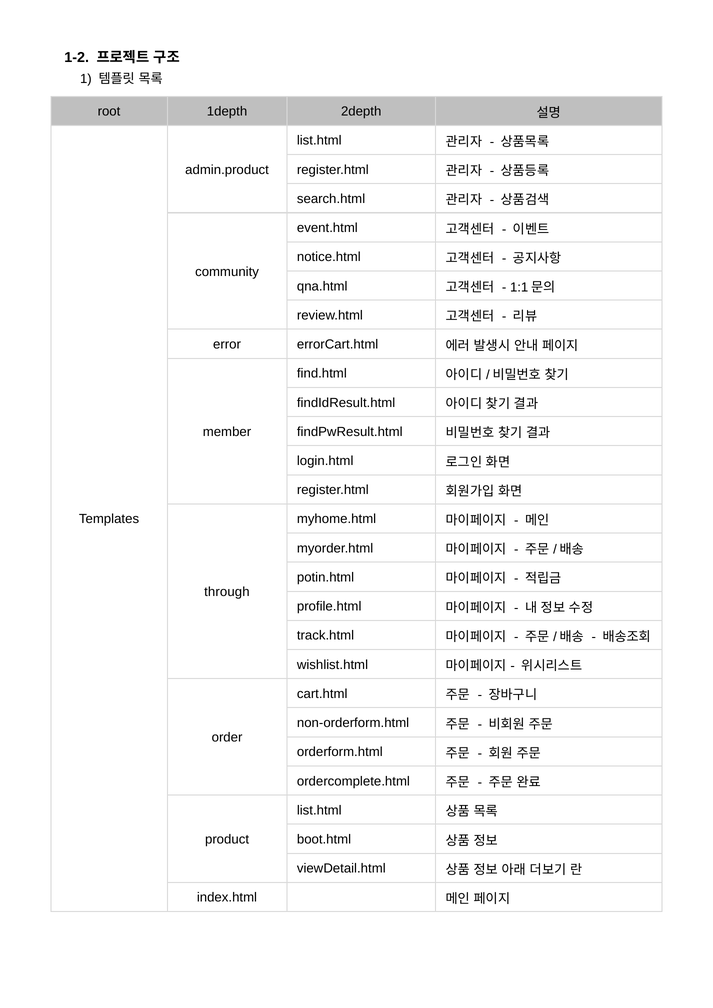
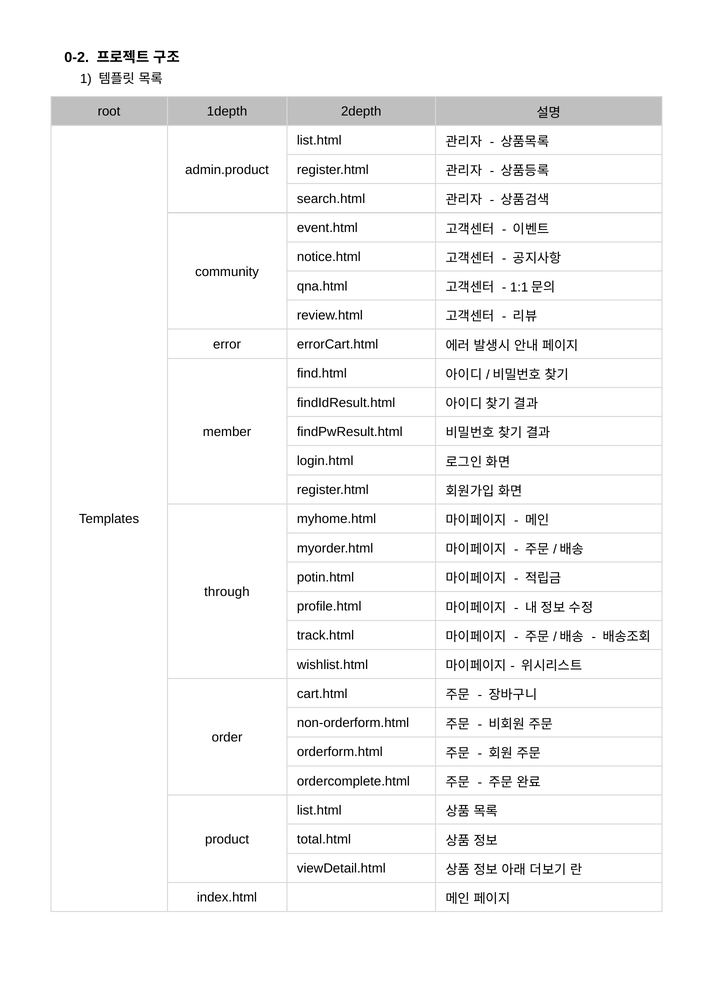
1-2: 1-2 -> 0-2
boot.html: boot.html -> total.html
